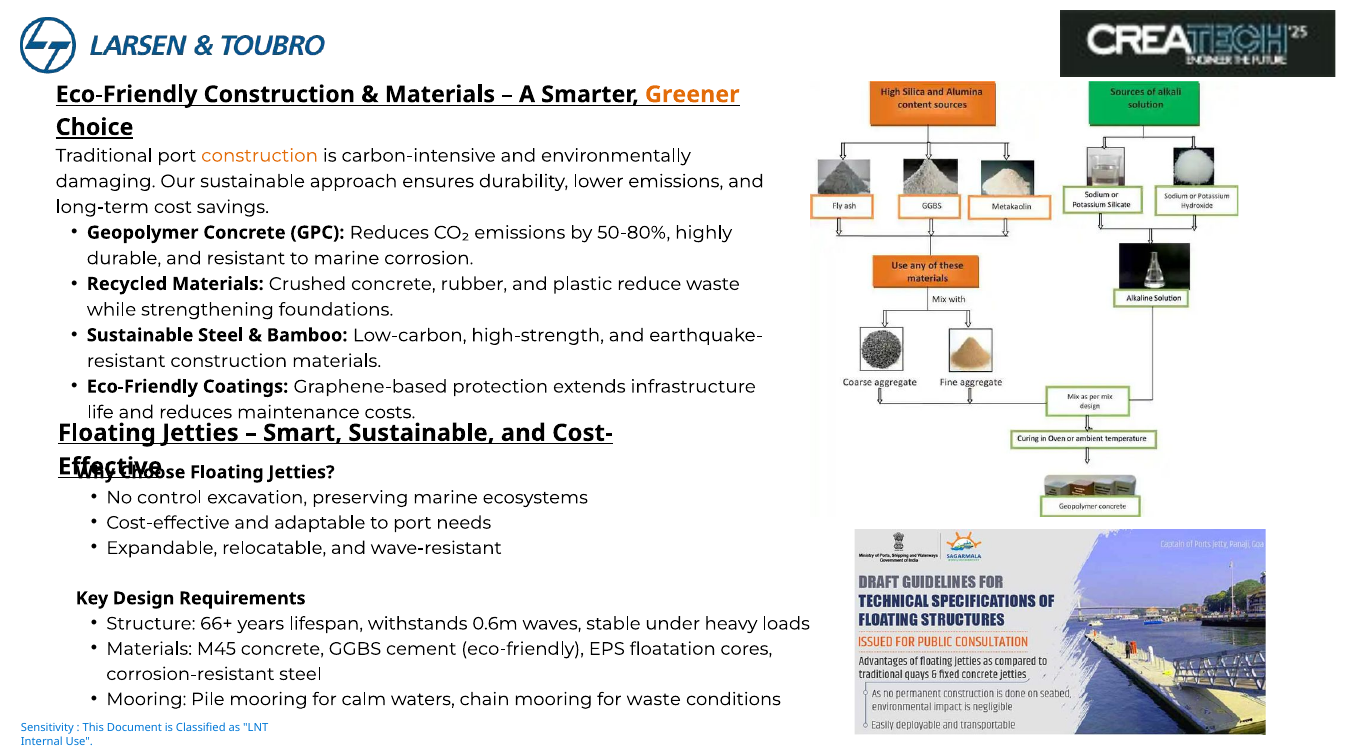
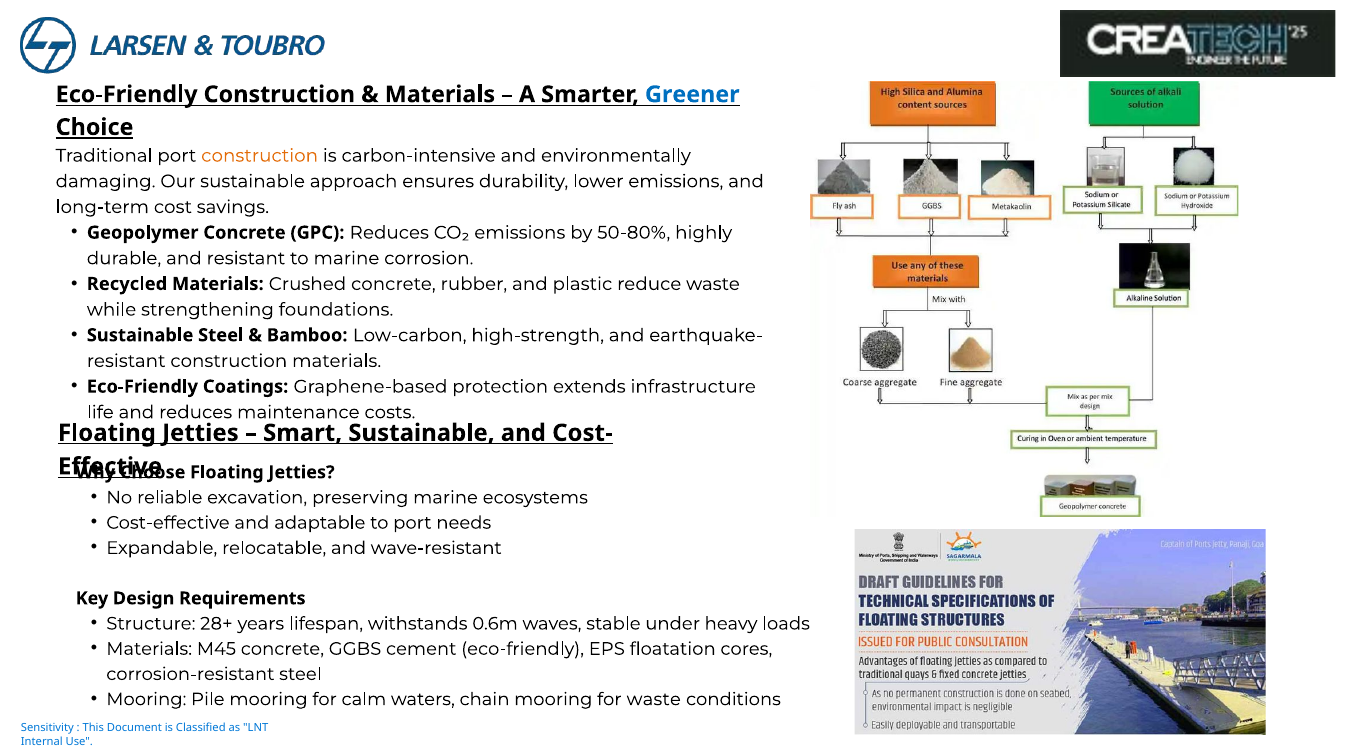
Greener colour: orange -> blue
control: control -> reliable
66+: 66+ -> 28+
